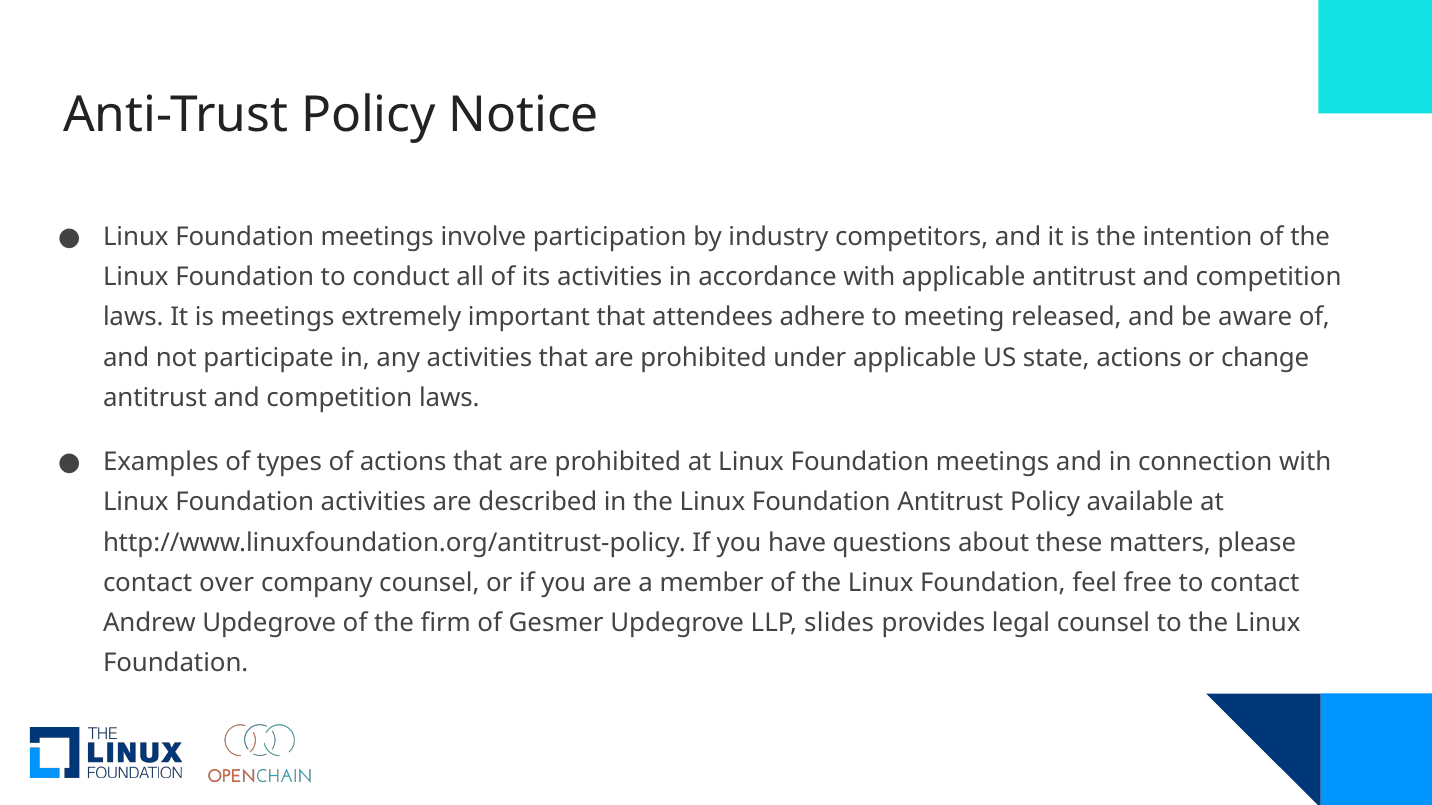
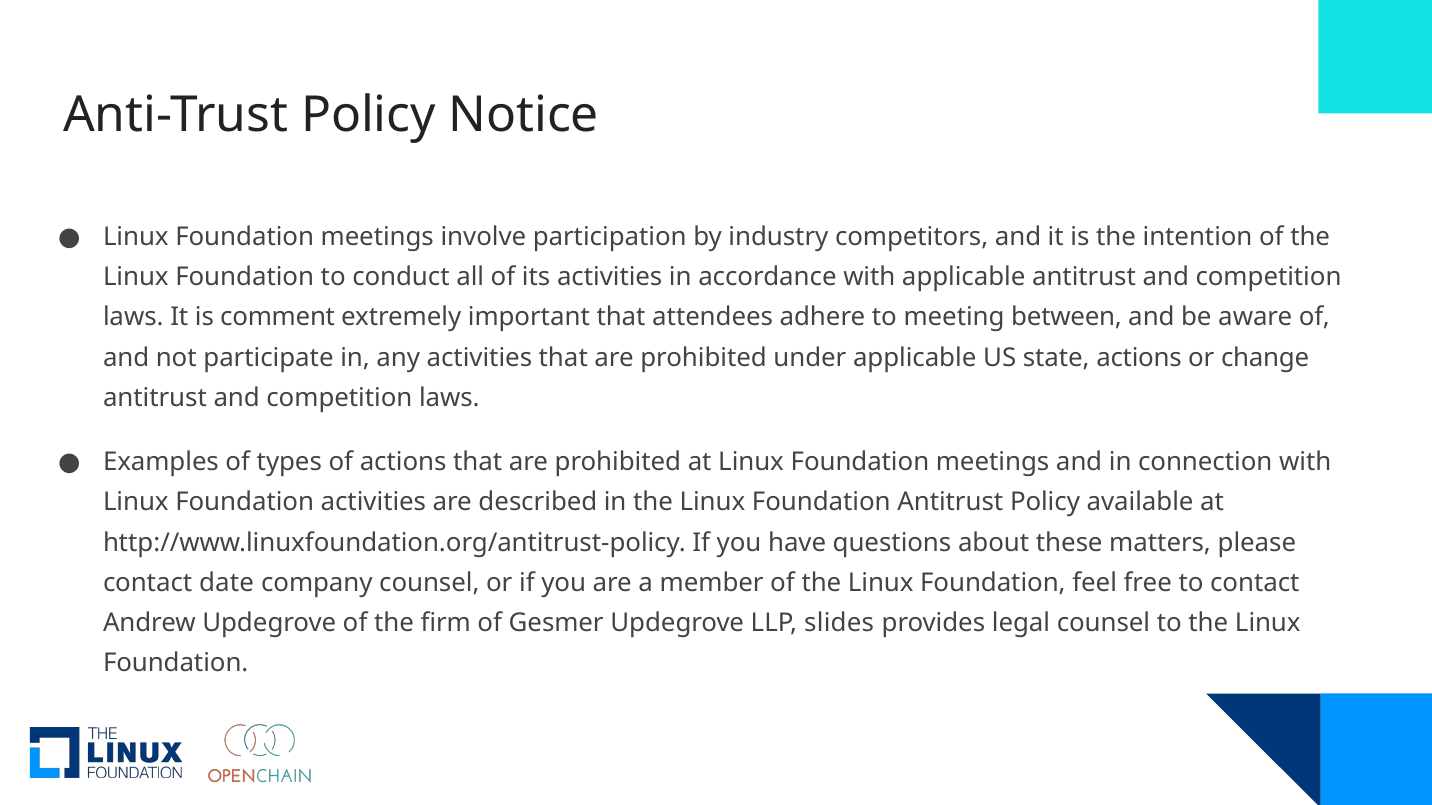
is meetings: meetings -> comment
released: released -> between
over: over -> date
